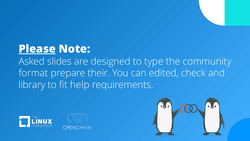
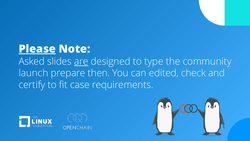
are underline: none -> present
format: format -> launch
their: their -> then
library: library -> certify
help: help -> case
